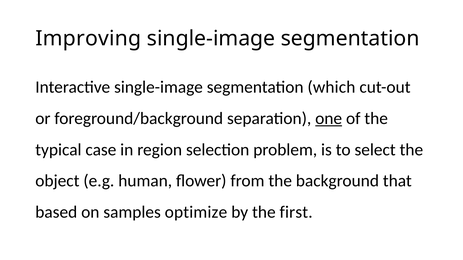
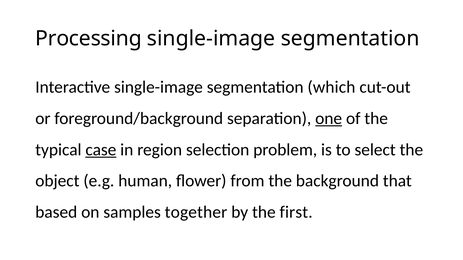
Improving: Improving -> Processing
case underline: none -> present
optimize: optimize -> together
